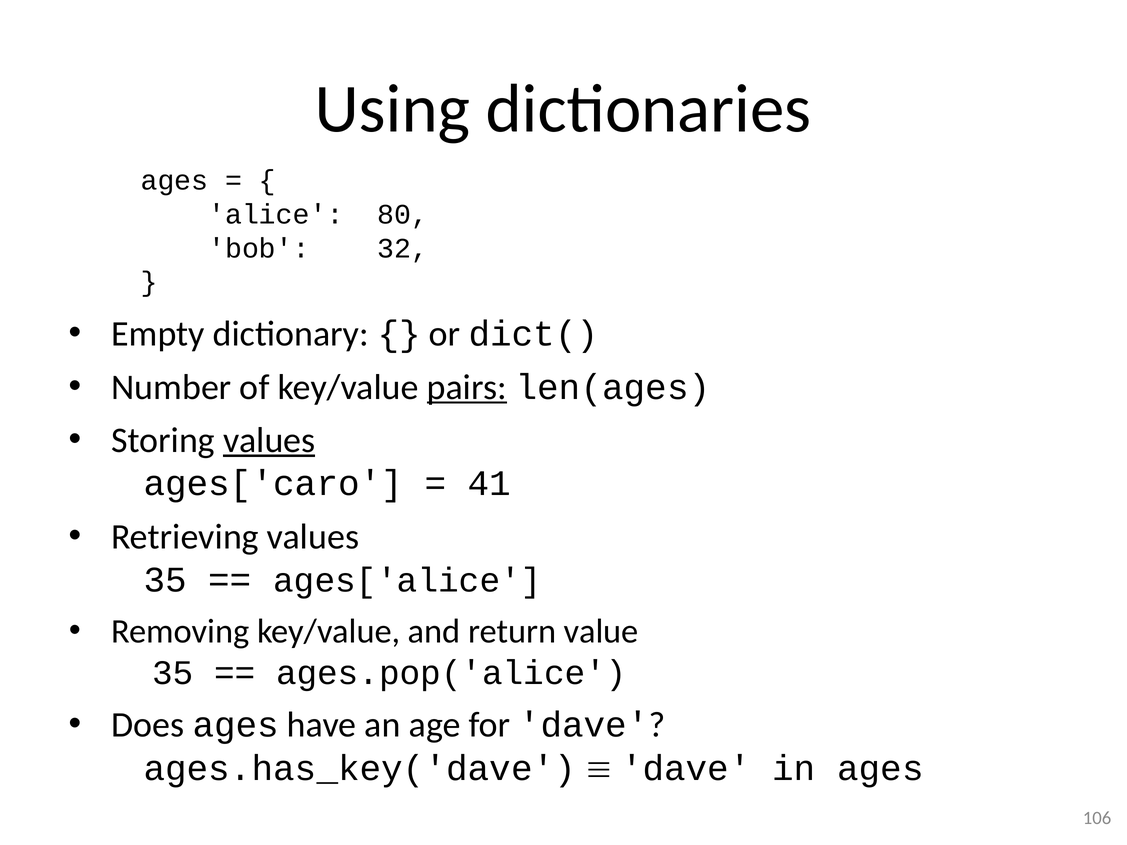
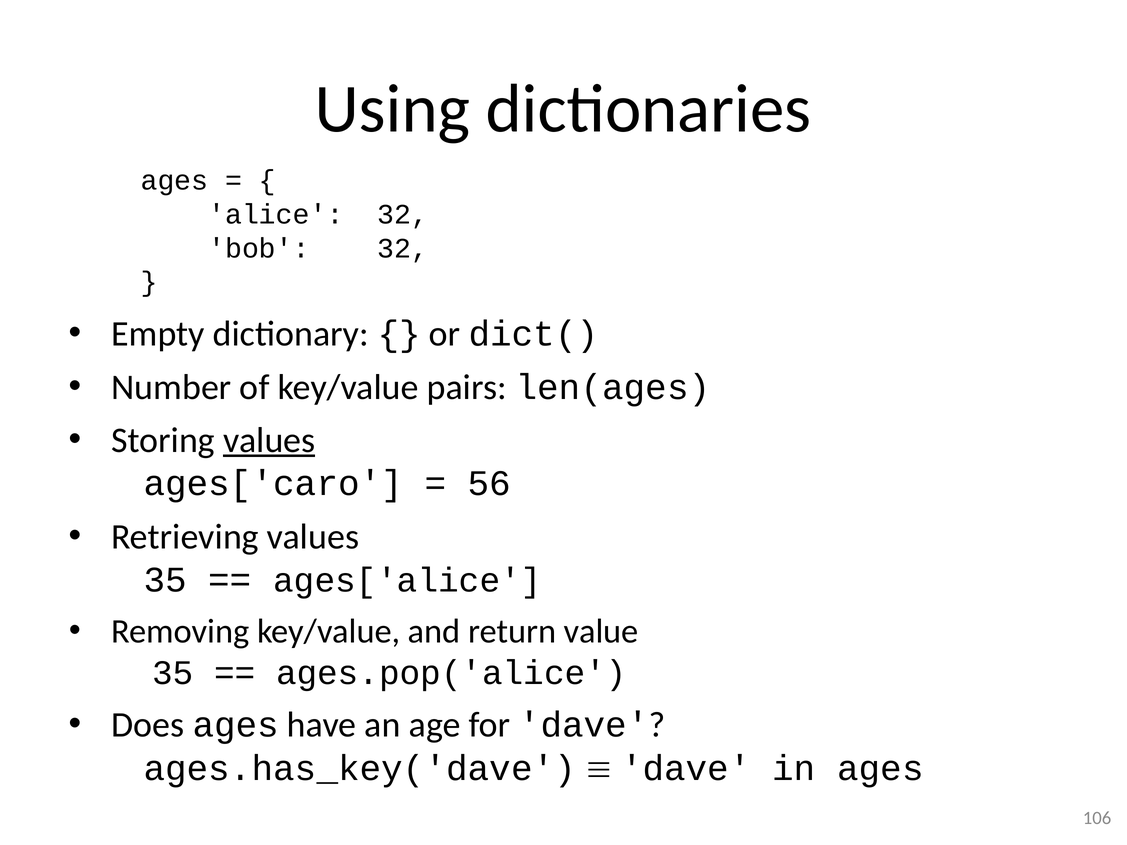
alice 80: 80 -> 32
pairs underline: present -> none
41: 41 -> 56
